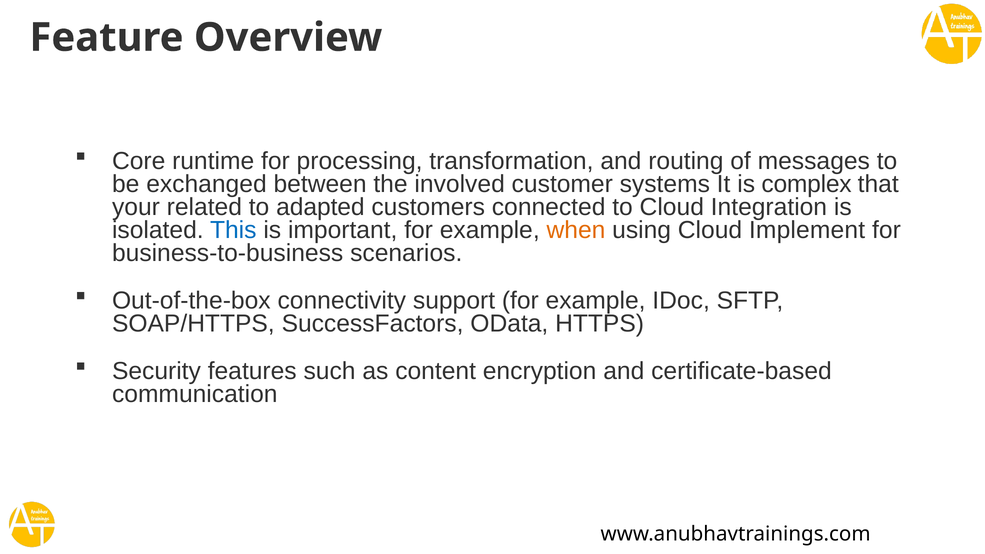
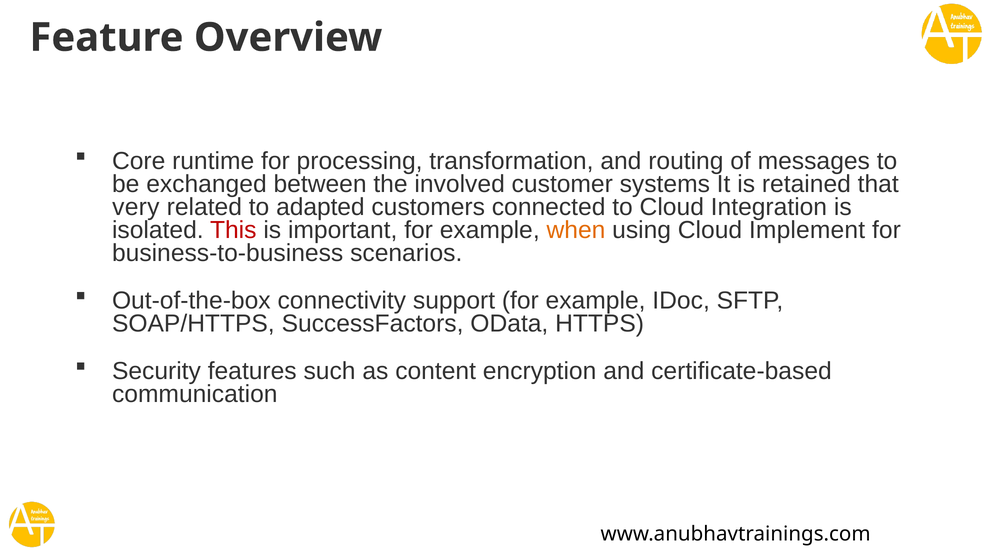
complex: complex -> retained
your: your -> very
This colour: blue -> red
